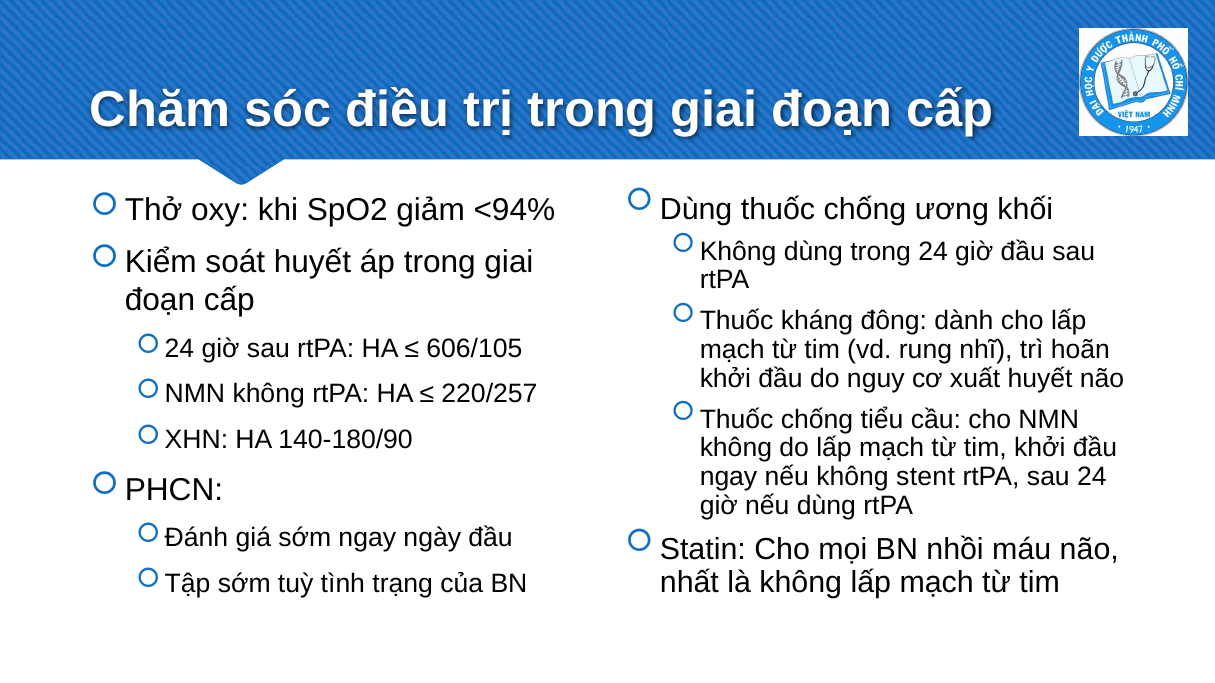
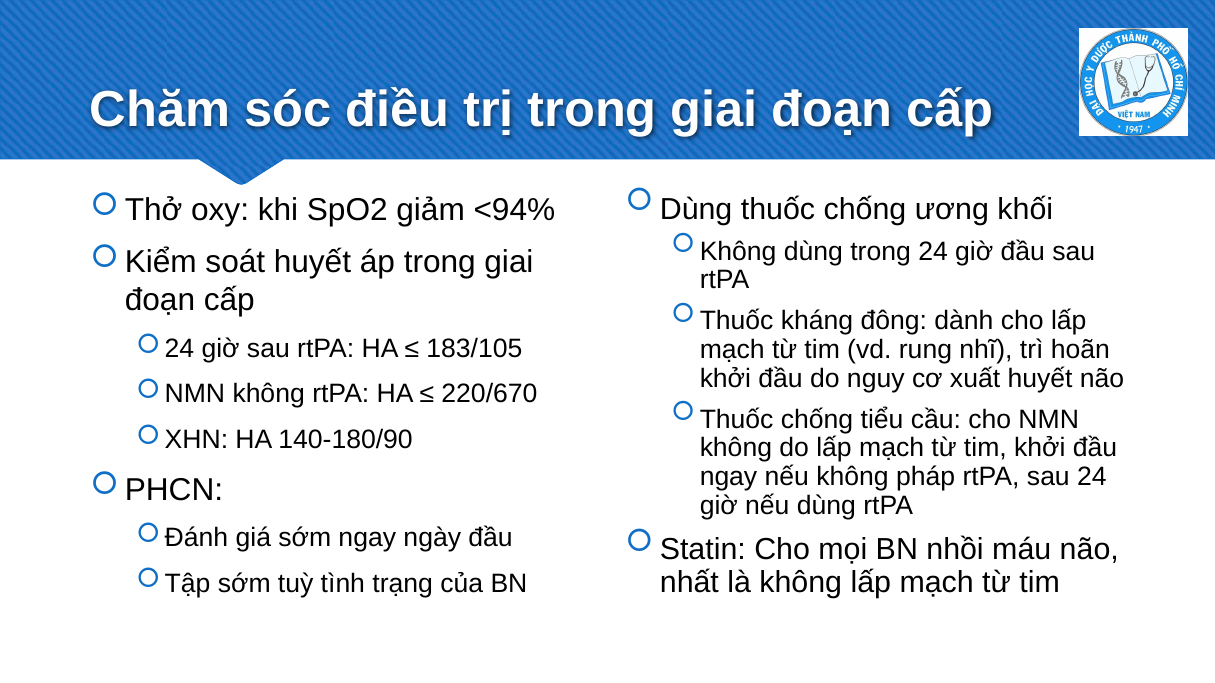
606/105: 606/105 -> 183/105
220/257: 220/257 -> 220/670
stent: stent -> pháp
